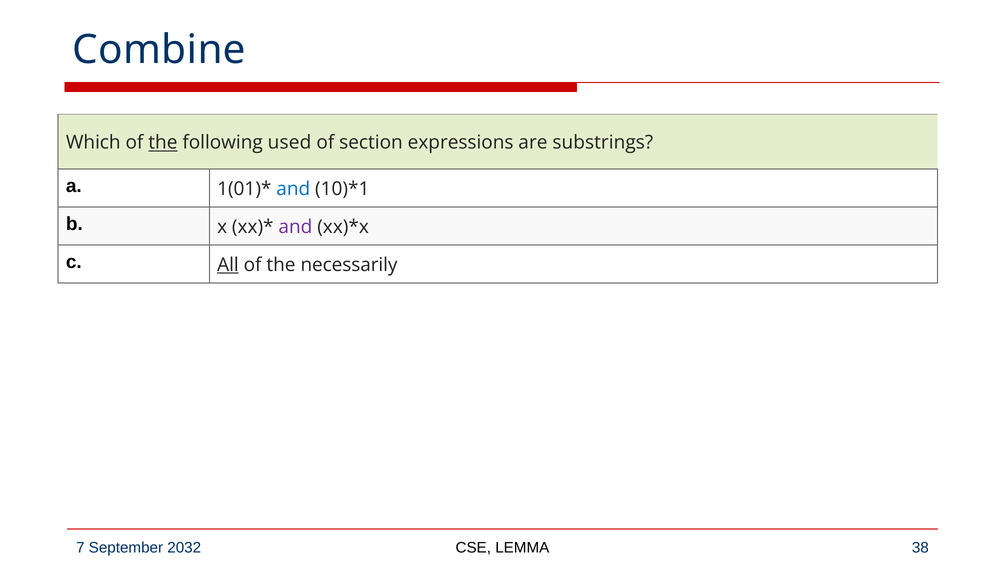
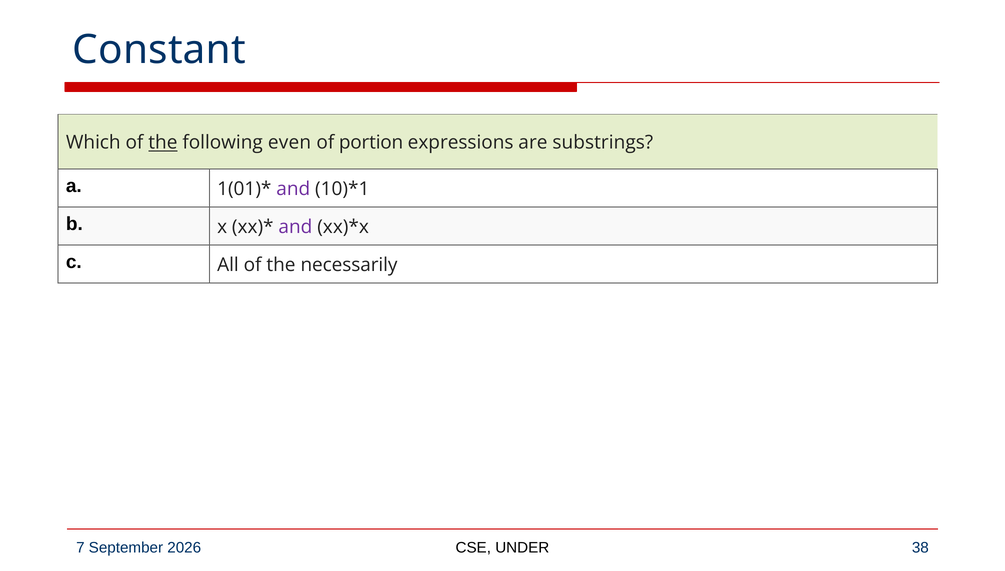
Combine: Combine -> Constant
used: used -> even
section: section -> portion
and at (293, 189) colour: blue -> purple
All underline: present -> none
2032: 2032 -> 2026
LEMMA: LEMMA -> UNDER
